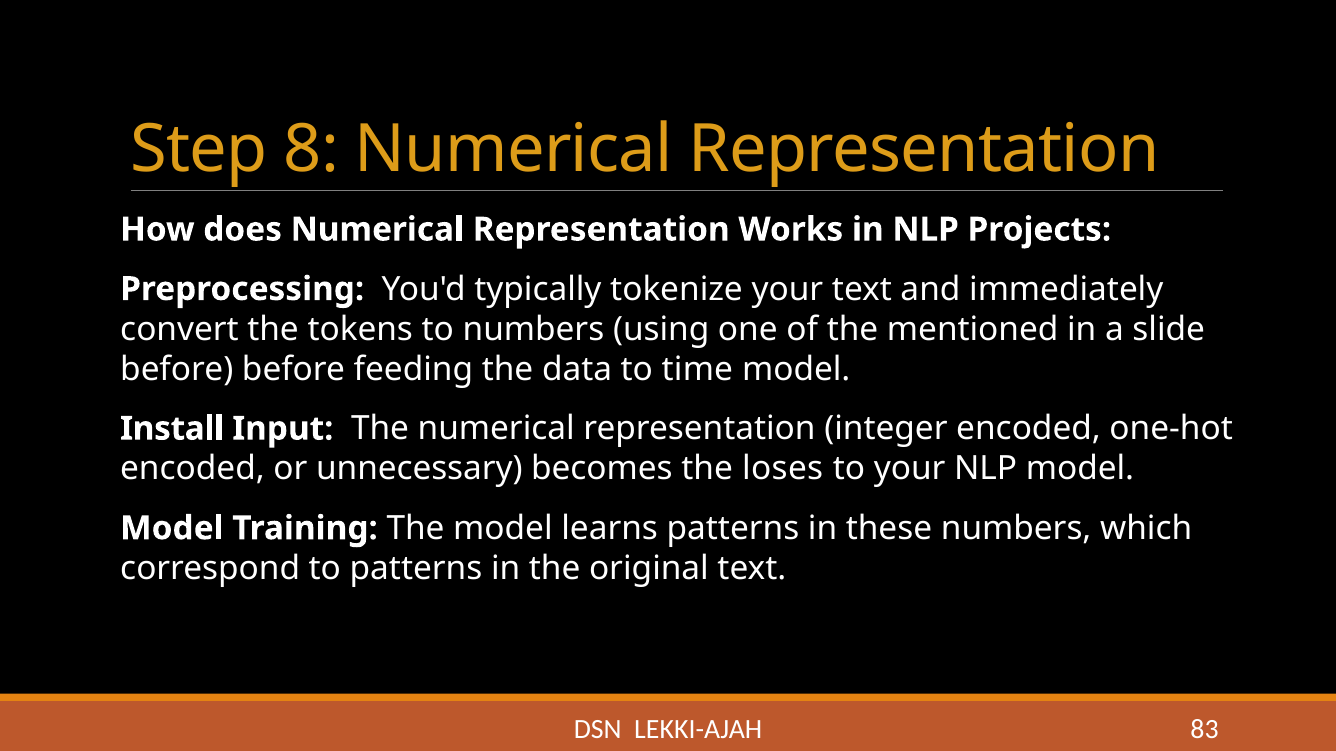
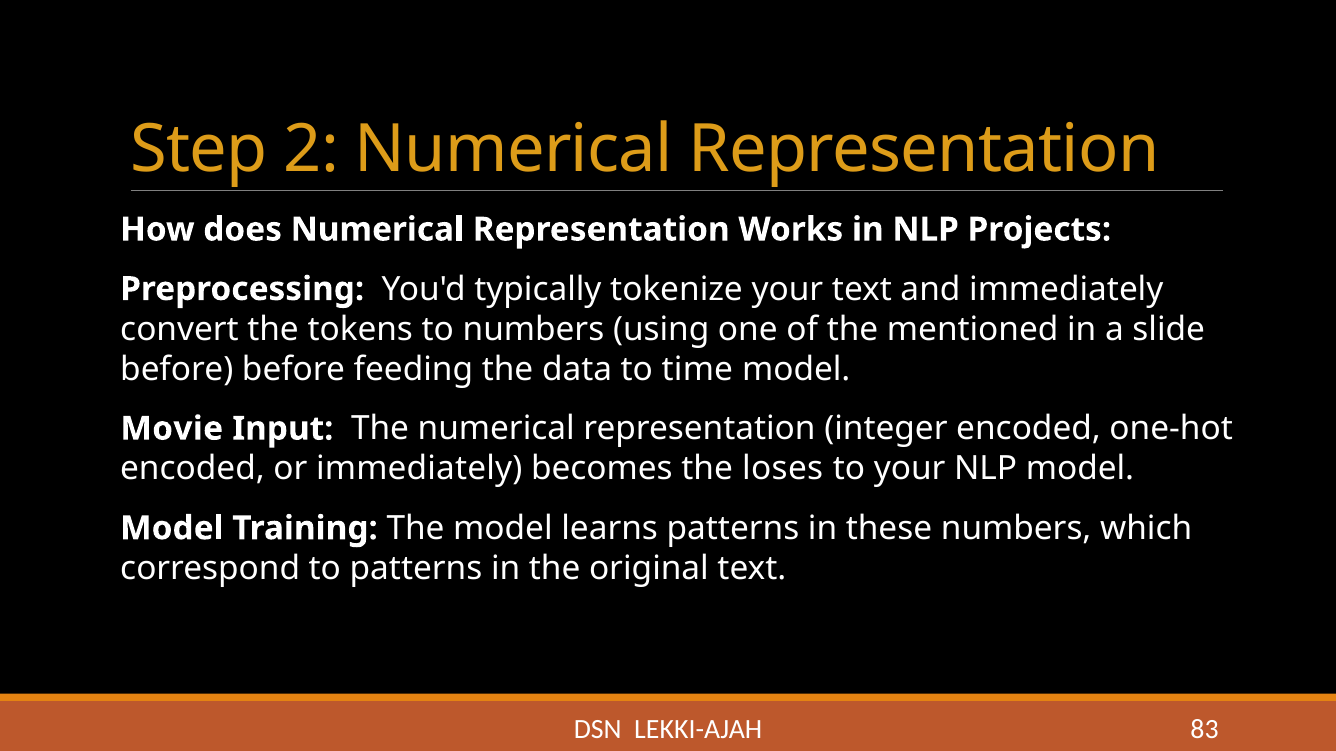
8: 8 -> 2
Install: Install -> Movie
or unnecessary: unnecessary -> immediately
